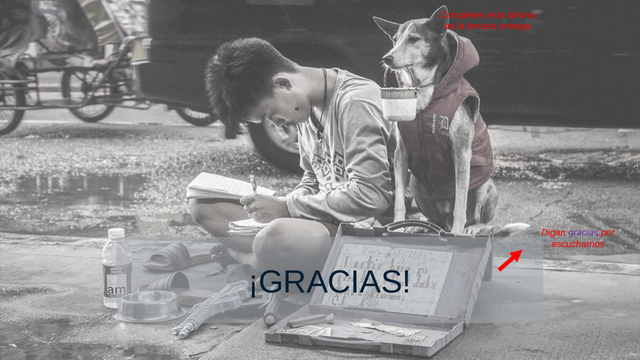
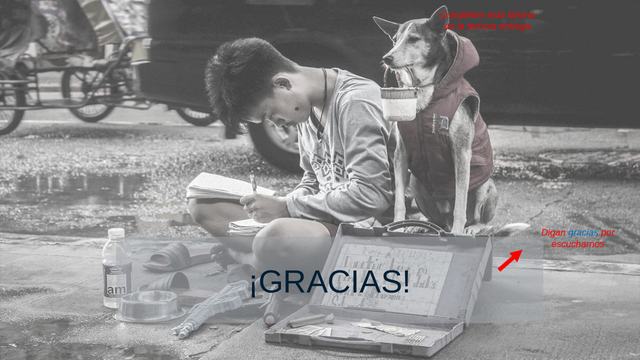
gracias colour: purple -> blue
